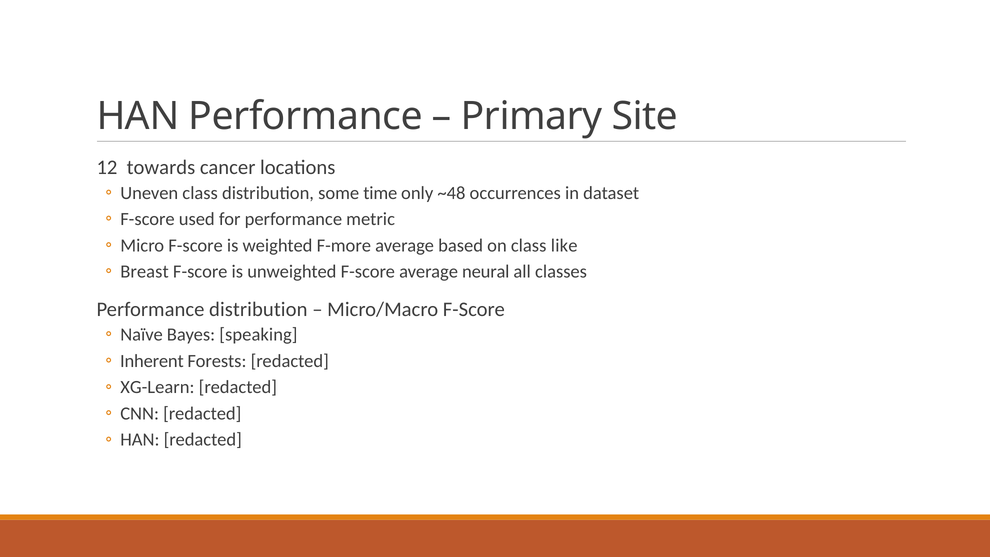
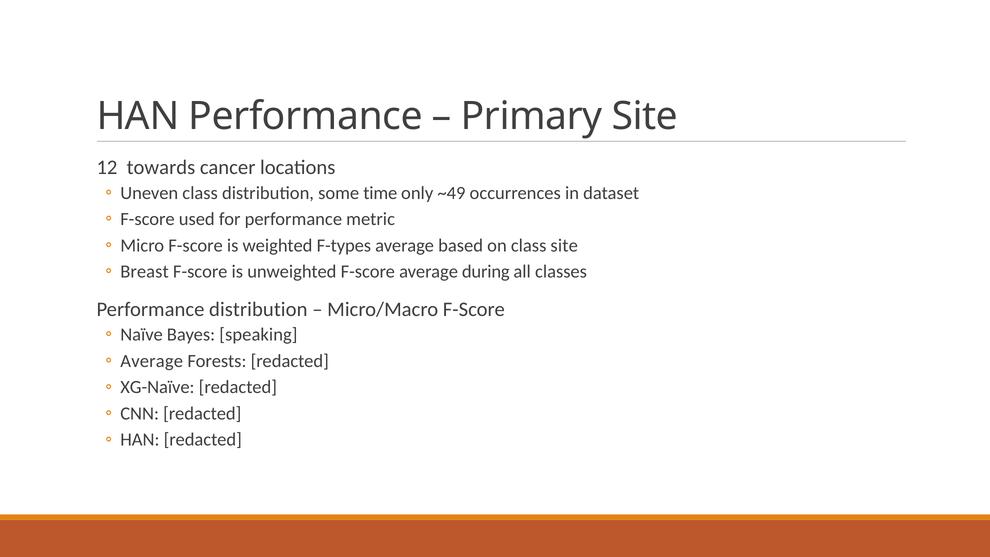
~48: ~48 -> ~49
F-more: F-more -> F-types
class like: like -> site
neural: neural -> during
Inherent at (152, 361): Inherent -> Average
XG-Learn: XG-Learn -> XG-Naïve
